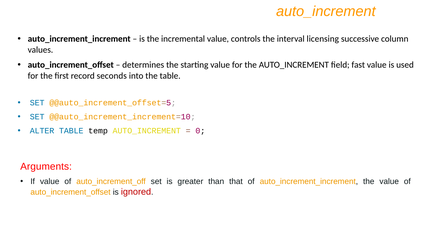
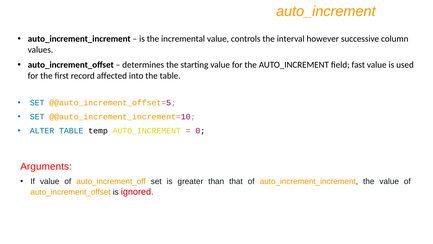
licensing: licensing -> however
seconds: seconds -> affected
